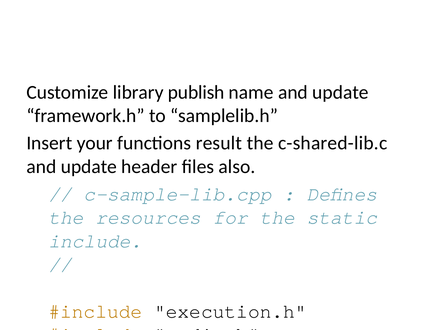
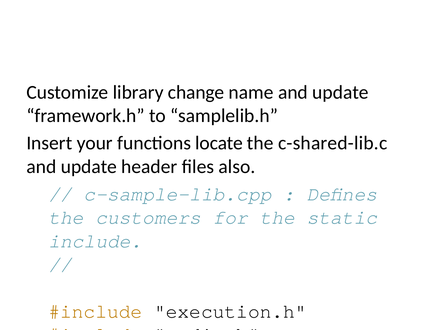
publish: publish -> change
result: result -> locate
resources: resources -> customers
